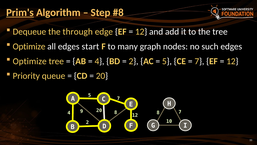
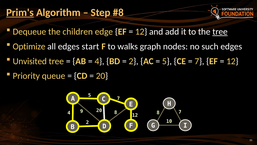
through: through -> children
tree at (220, 32) underline: none -> present
many: many -> walks
Optimize at (30, 61): Optimize -> Unvisited
